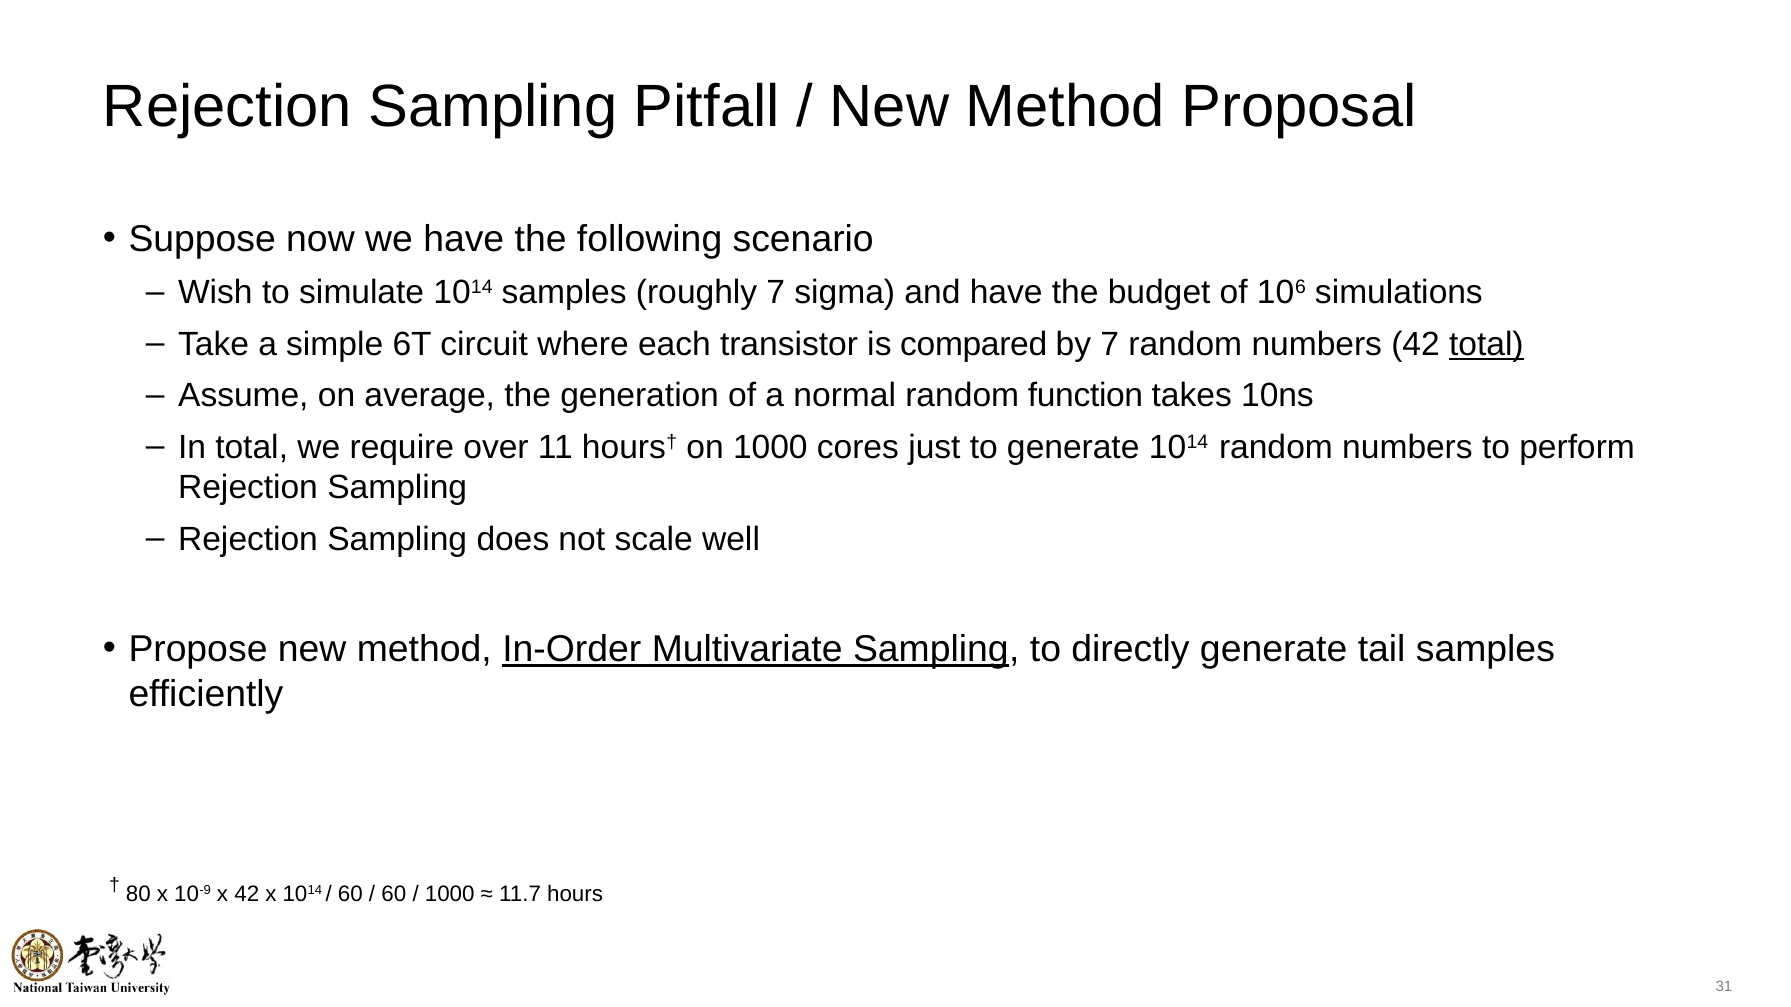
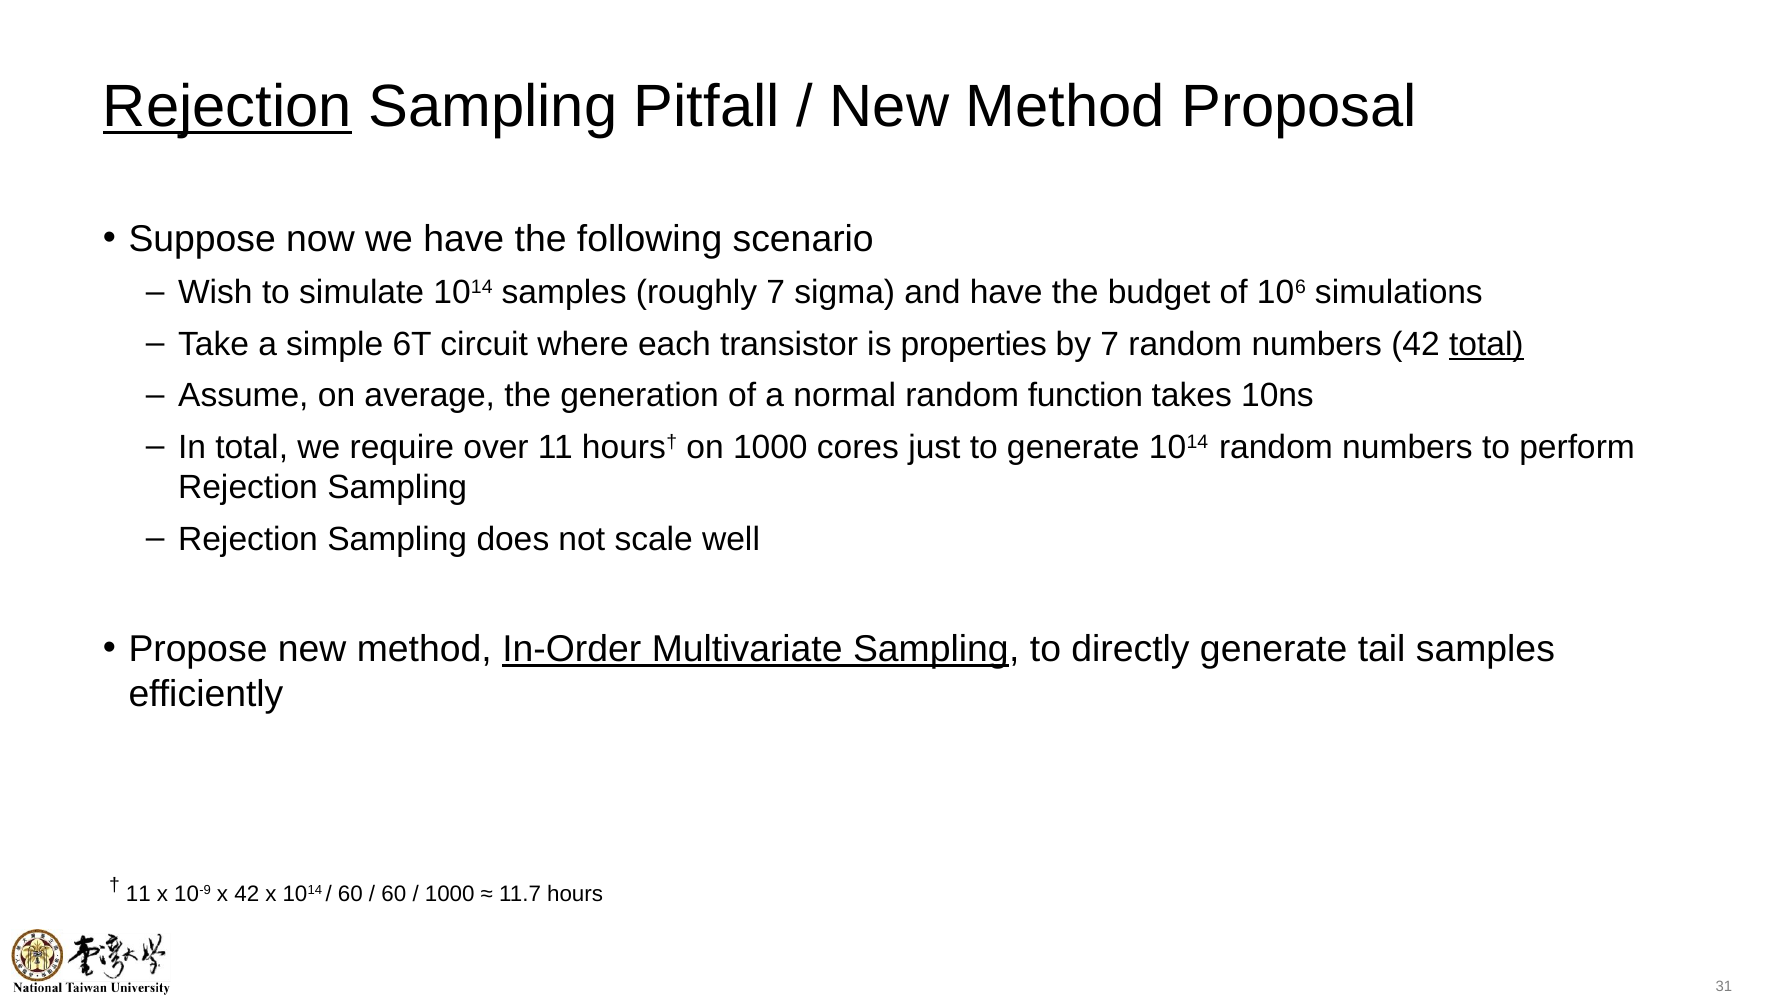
Rejection at (227, 107) underline: none -> present
compared: compared -> properties
80 at (138, 895): 80 -> 11
